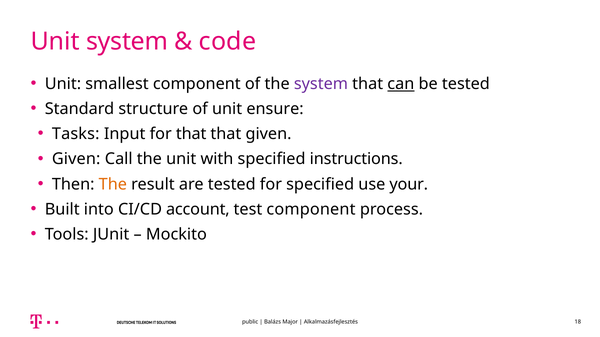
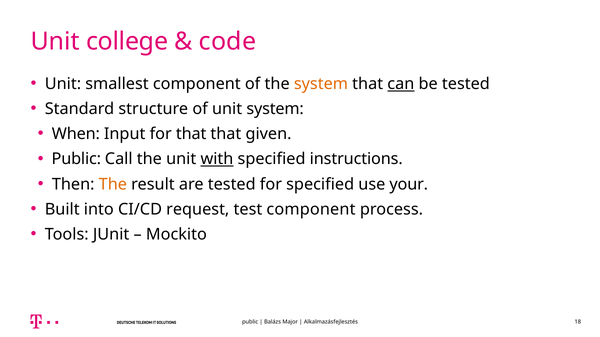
Unit system: system -> college
system at (321, 84) colour: purple -> orange
unit ensure: ensure -> system
Tasks: Tasks -> When
Given at (76, 159): Given -> Public
with underline: none -> present
account: account -> request
